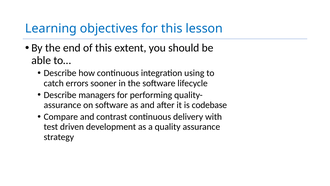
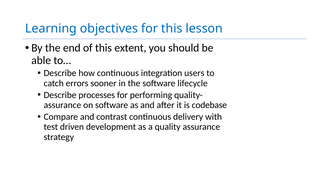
using: using -> users
managers: managers -> processes
